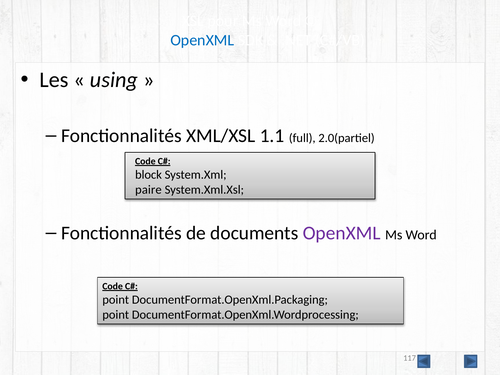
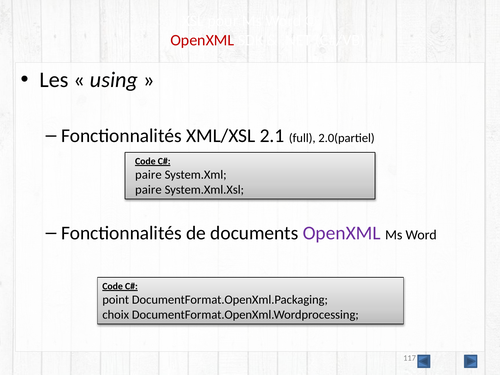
OpenXML at (202, 40) colour: blue -> red
1.1: 1.1 -> 2.1
block at (148, 175): block -> paire
point at (116, 315): point -> choix
